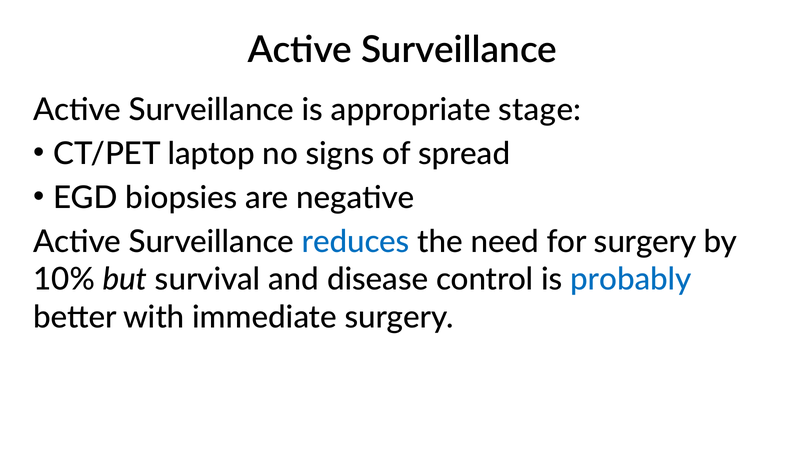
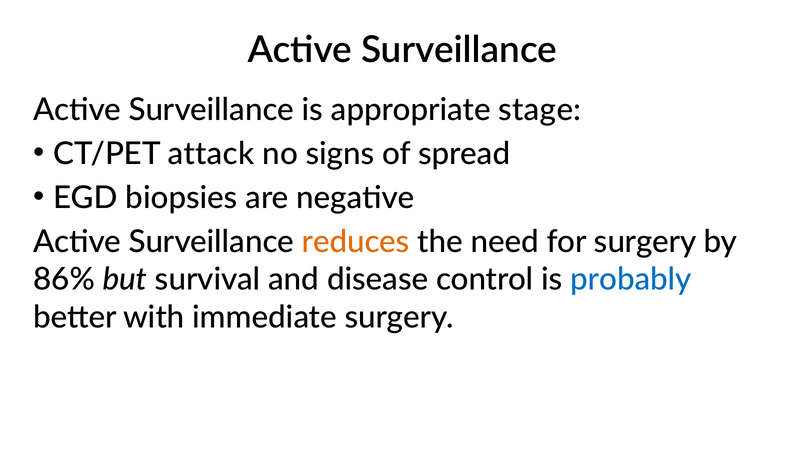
laptop: laptop -> attack
reduces colour: blue -> orange
10%: 10% -> 86%
